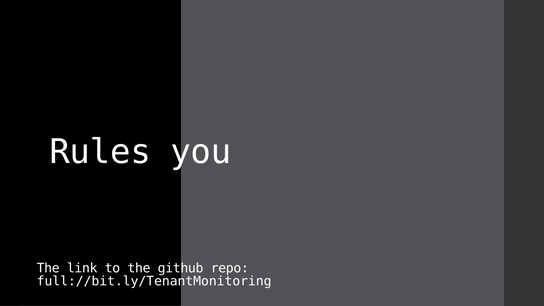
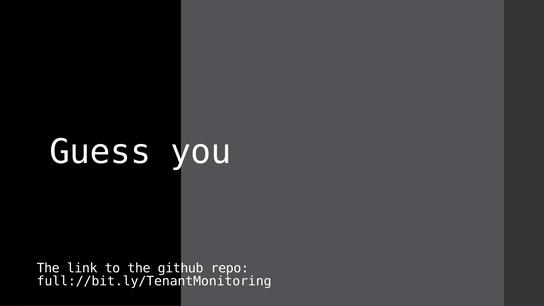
Rules: Rules -> Guess
